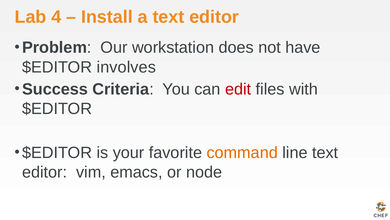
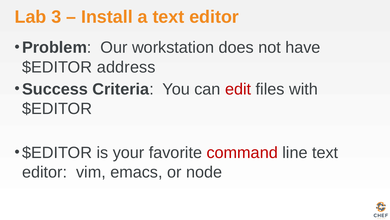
4: 4 -> 3
involves: involves -> address
command colour: orange -> red
